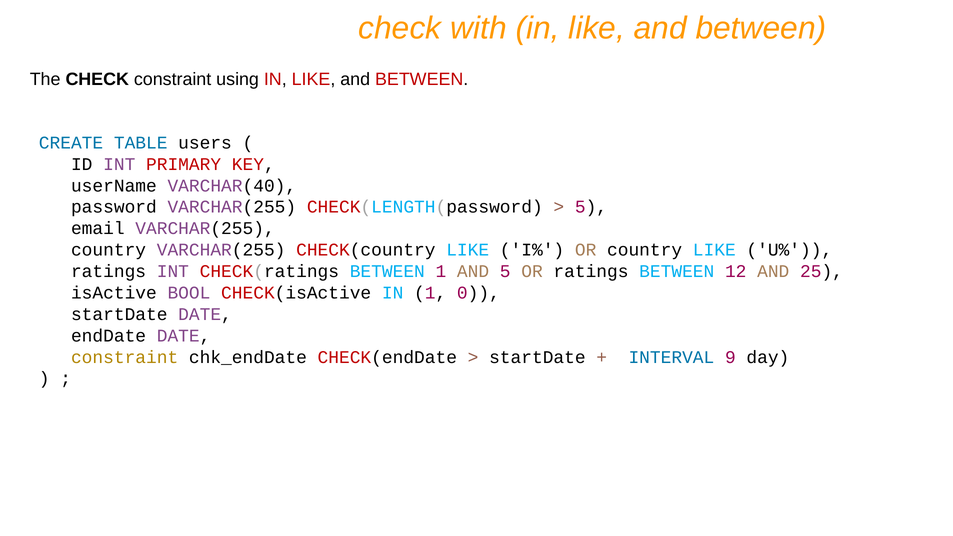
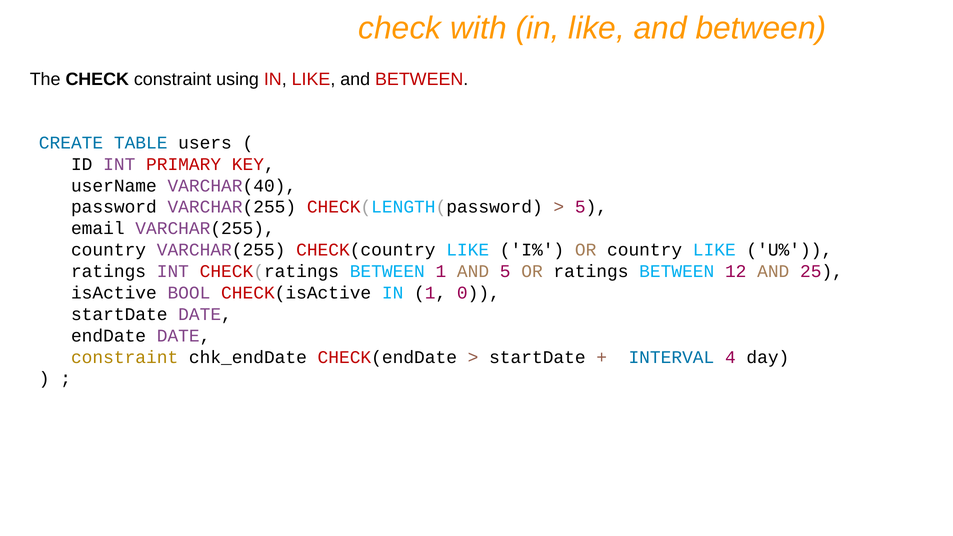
9: 9 -> 4
